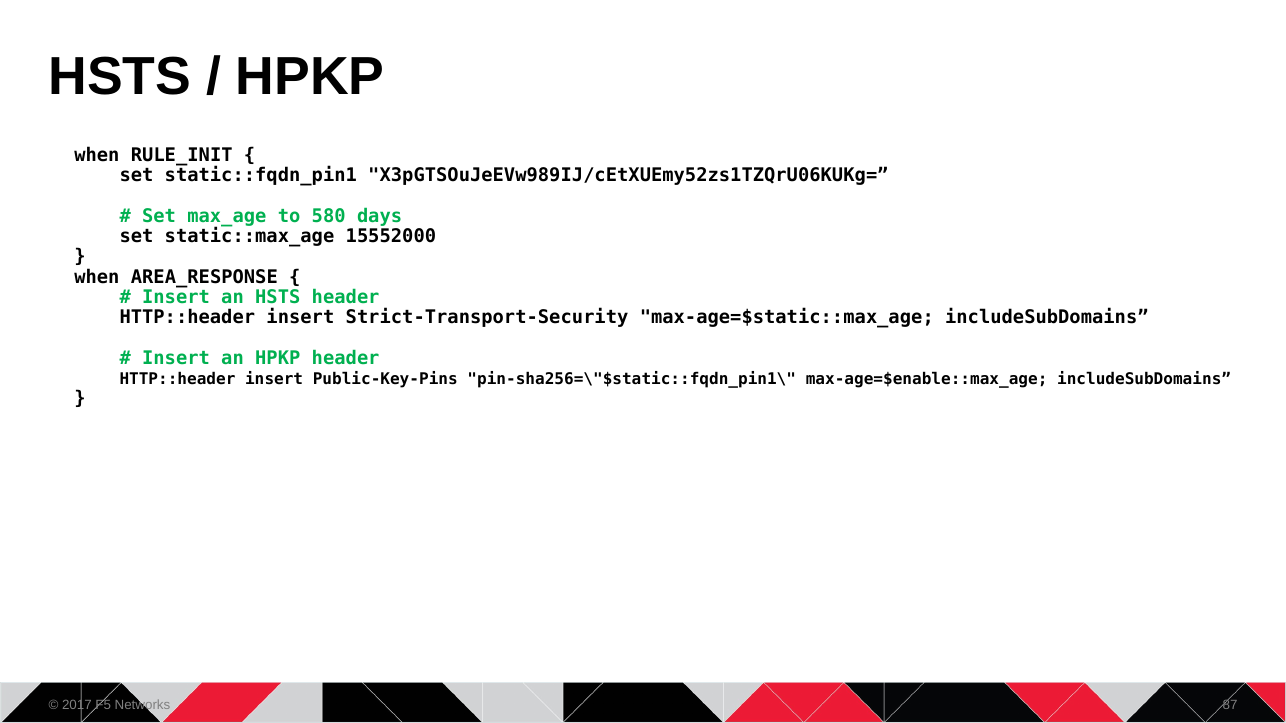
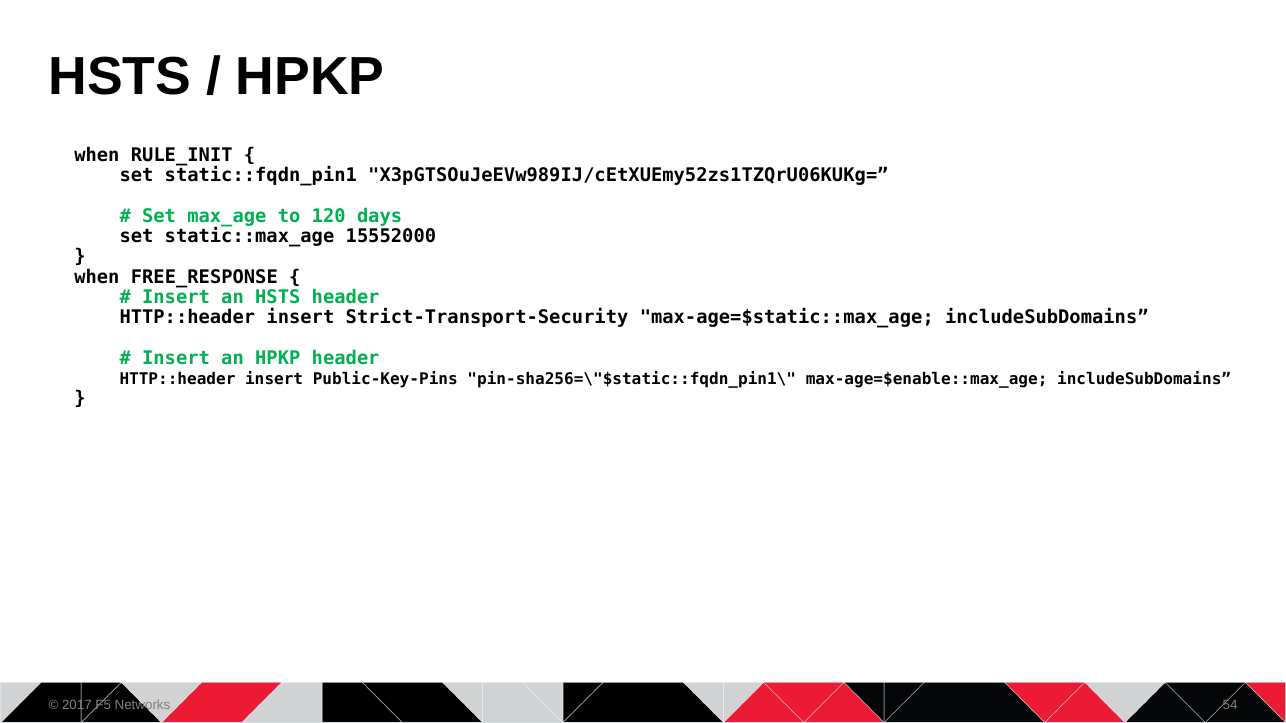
580: 580 -> 120
AREA_RESPONSE: AREA_RESPONSE -> FREE_RESPONSE
87: 87 -> 54
